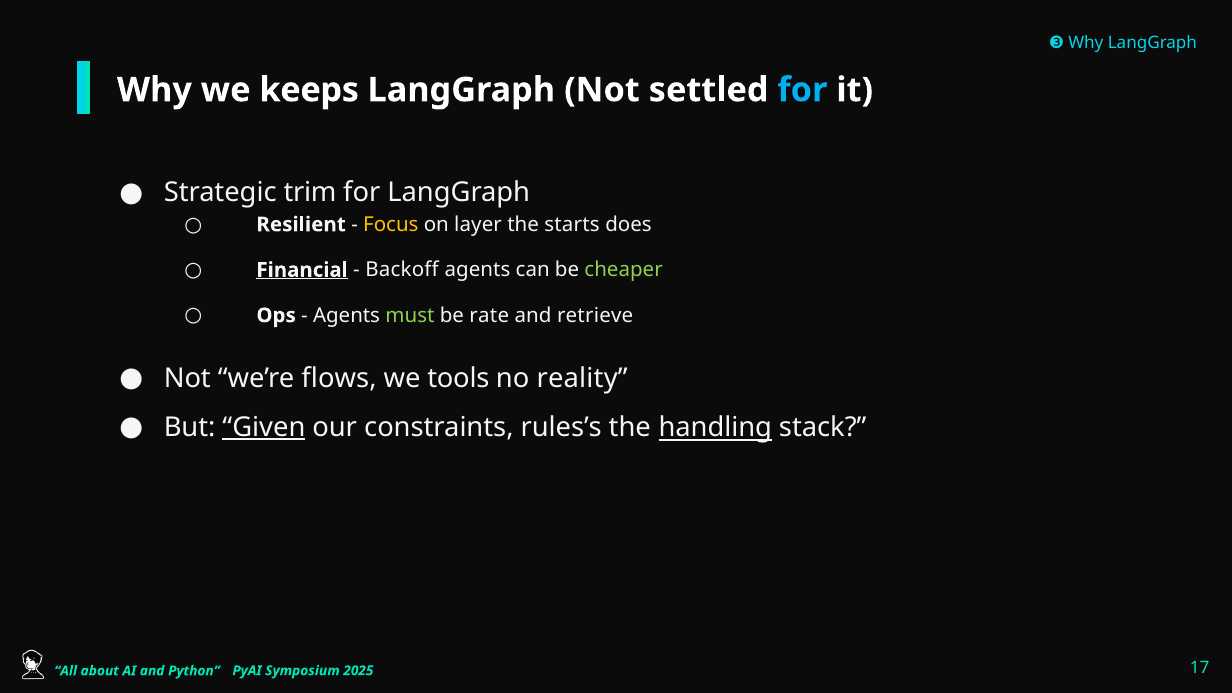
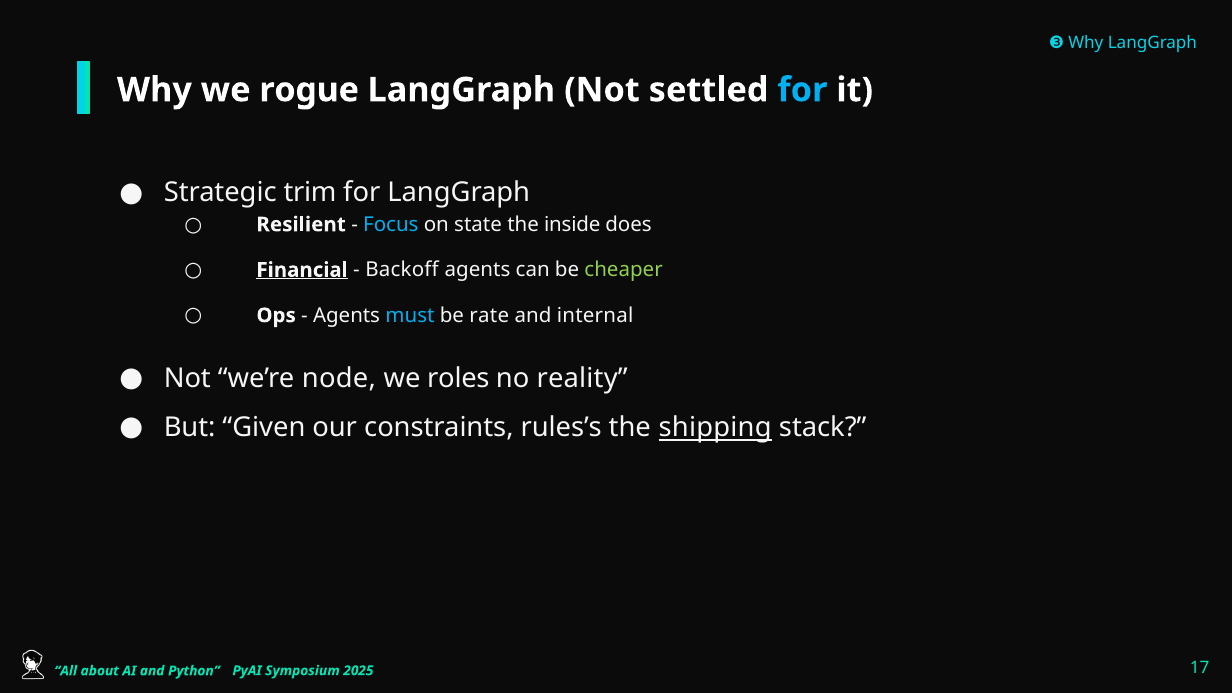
keeps: keeps -> rogue
Focus colour: yellow -> light blue
layer: layer -> state
starts: starts -> inside
must colour: light green -> light blue
retrieve: retrieve -> internal
flows: flows -> node
tools: tools -> roles
Given underline: present -> none
handling: handling -> shipping
